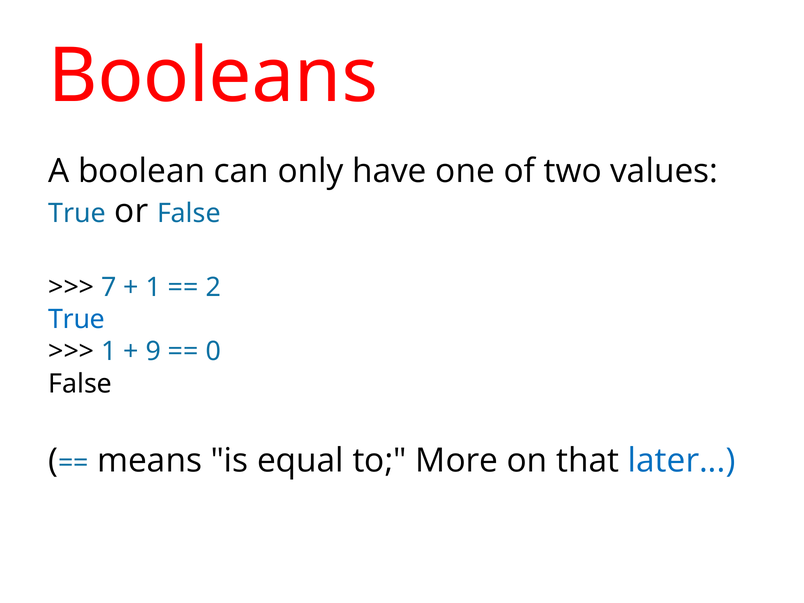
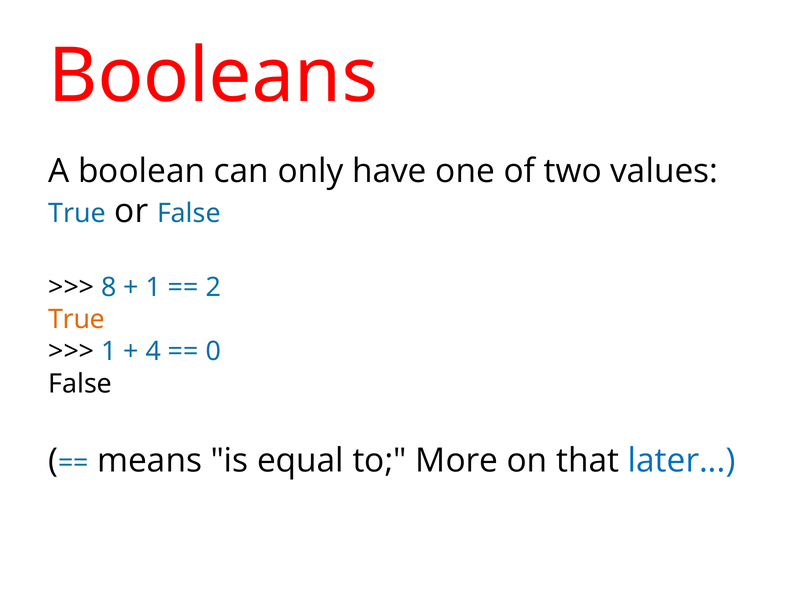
7: 7 -> 8
True at (77, 319) colour: blue -> orange
9: 9 -> 4
